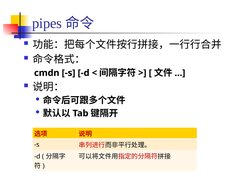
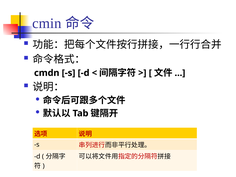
pipes: pipes -> cmin
